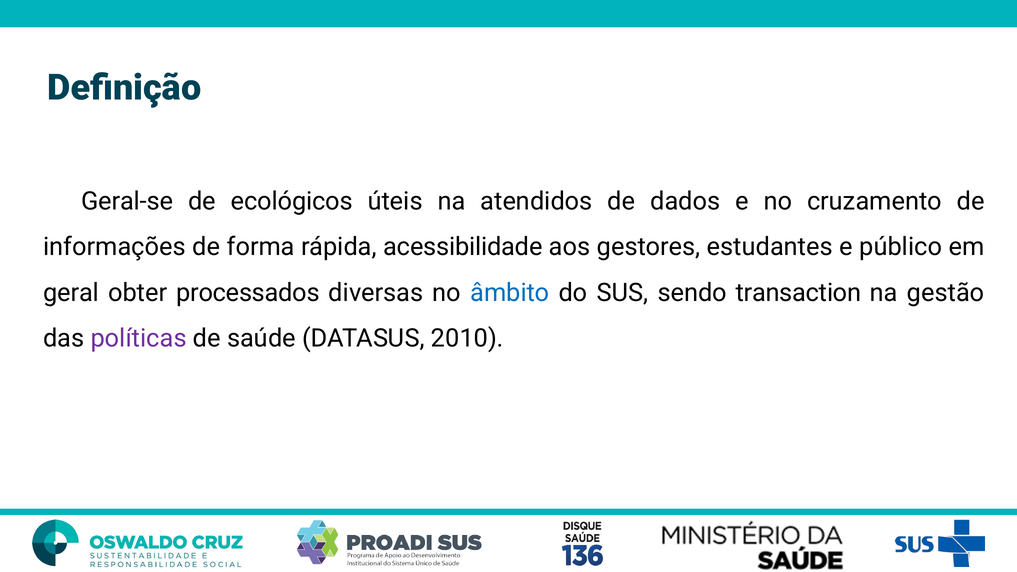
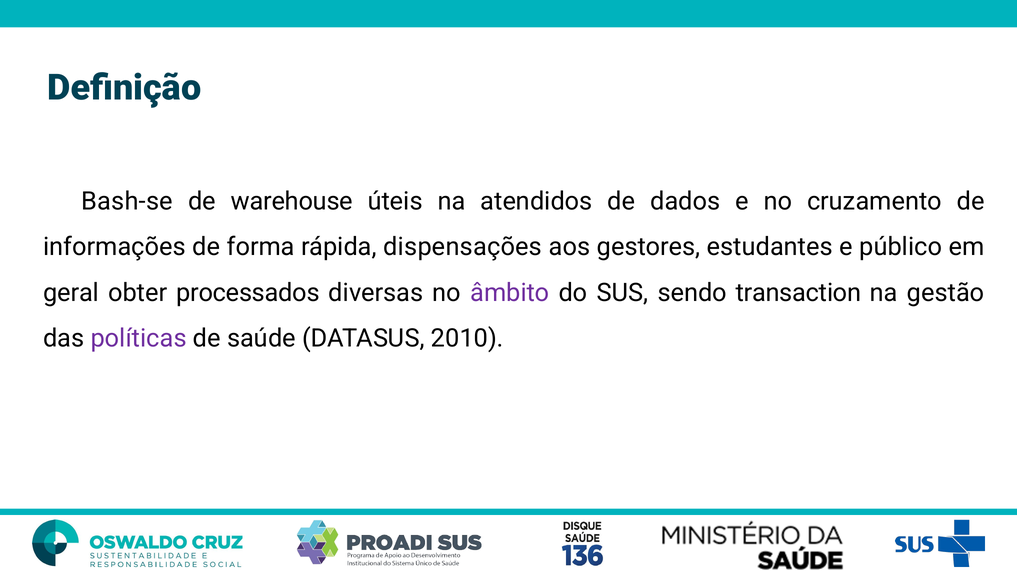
Geral-se: Geral-se -> Bash-se
ecológicos: ecológicos -> warehouse
acessibilidade: acessibilidade -> dispensações
âmbito colour: blue -> purple
